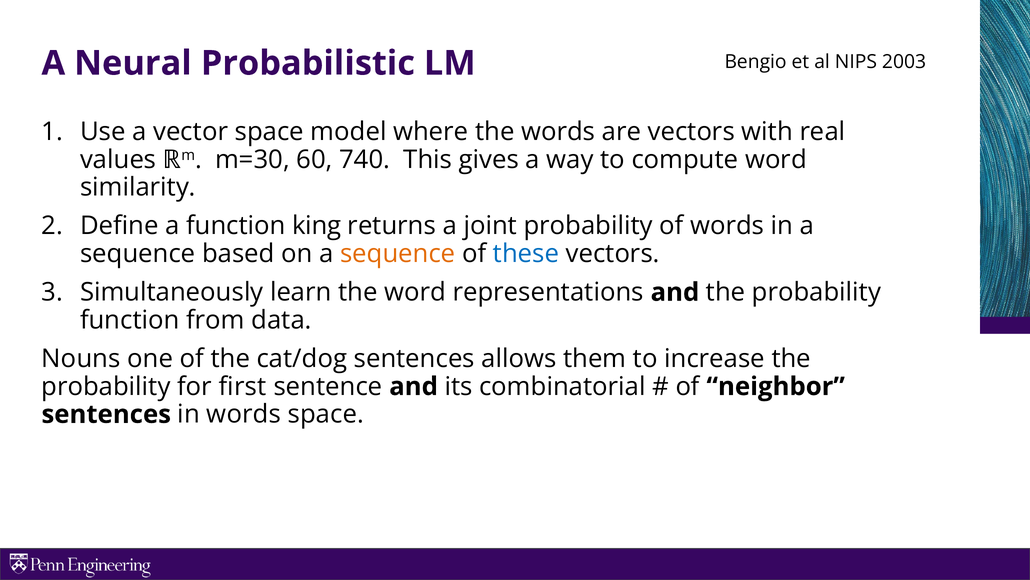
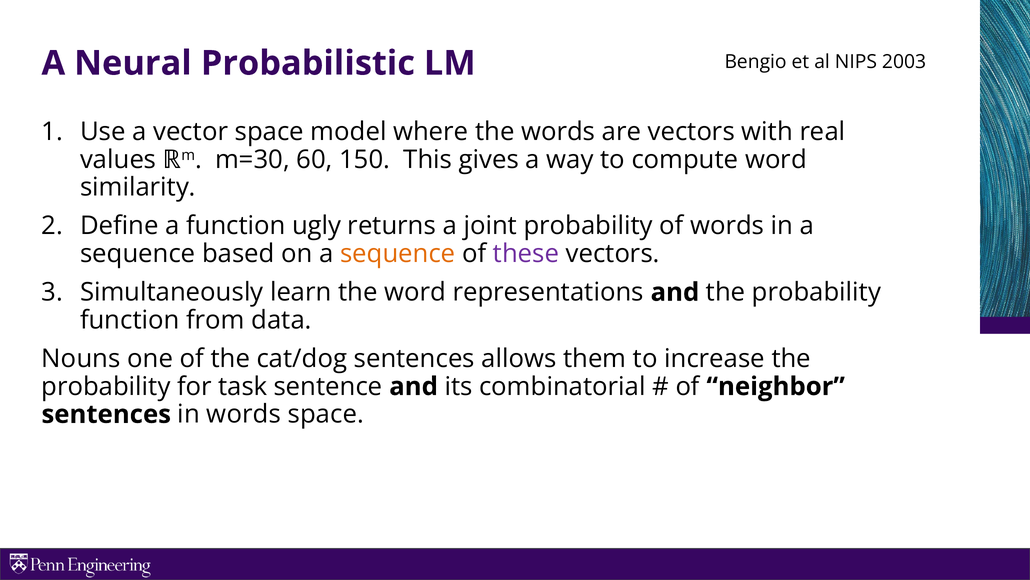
740: 740 -> 150
king: king -> ugly
these colour: blue -> purple
first: first -> task
